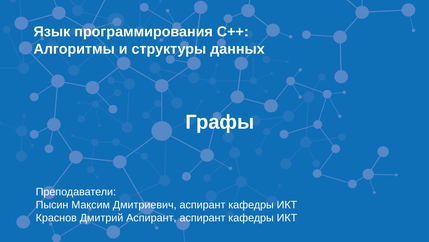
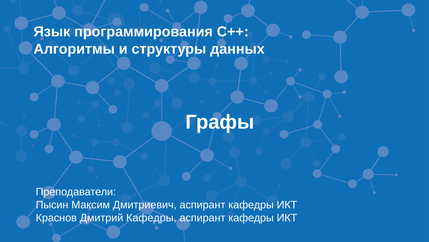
Дмитрий Аспирант: Аспирант -> Кафедры
